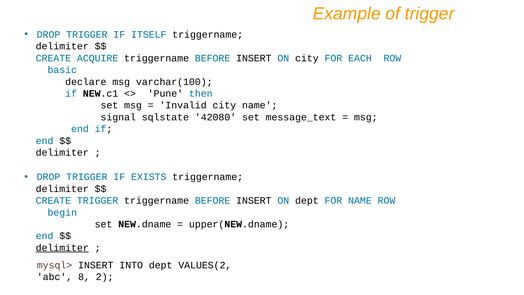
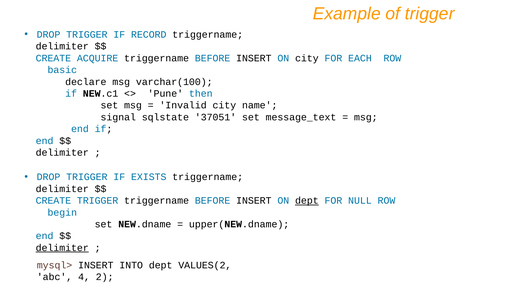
ITSELF: ITSELF -> RECORD
42080: 42080 -> 37051
dept at (307, 201) underline: none -> present
FOR NAME: NAME -> NULL
8: 8 -> 4
